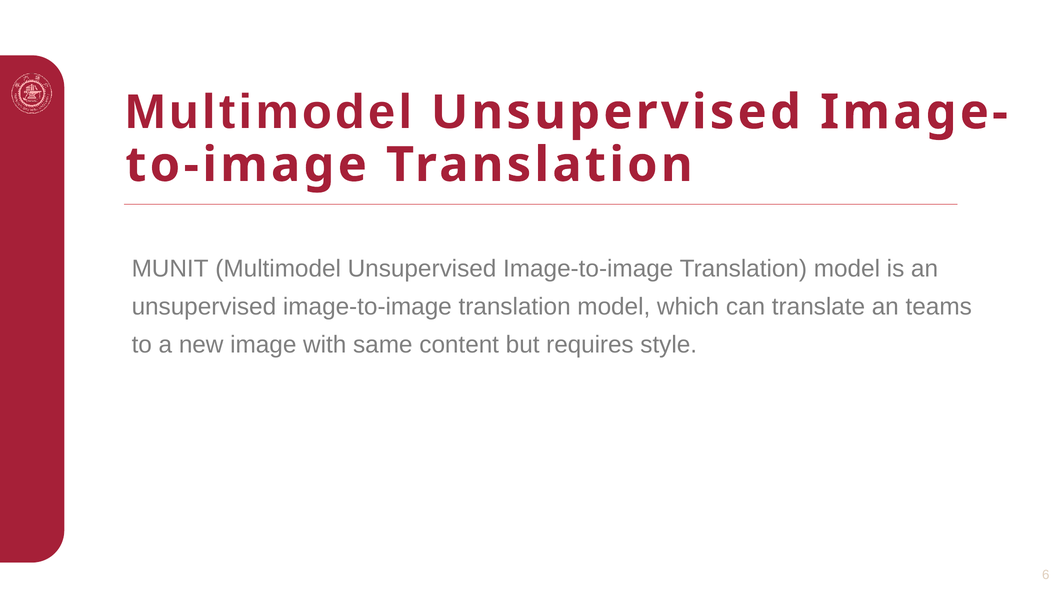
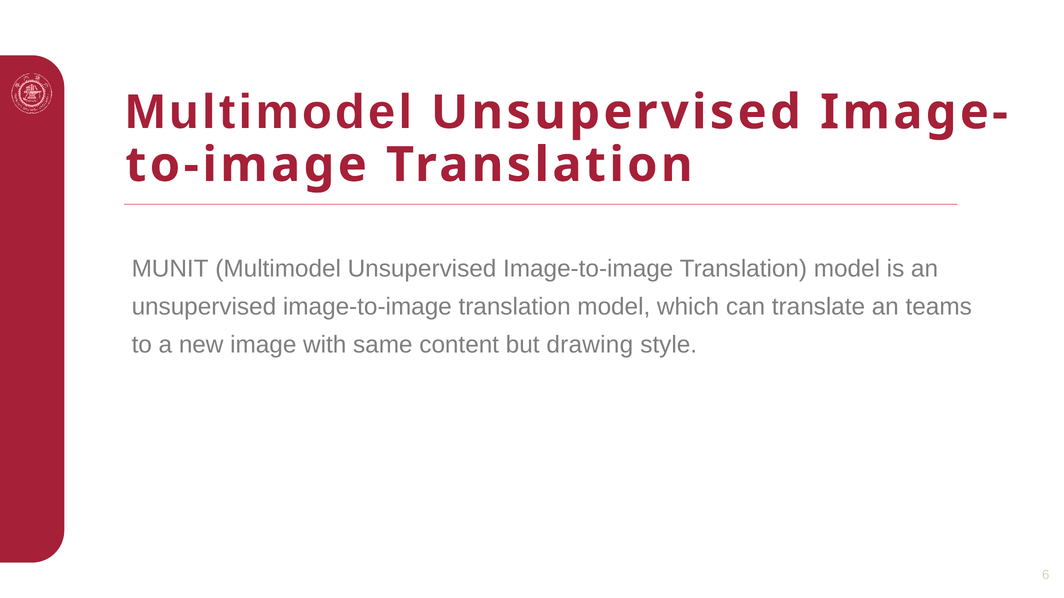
requires: requires -> drawing
